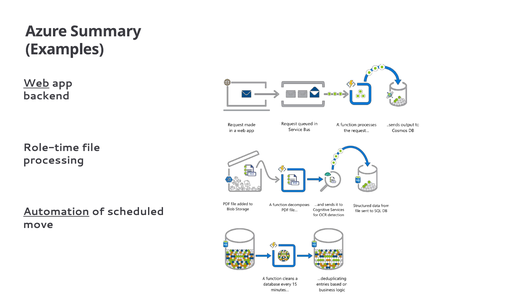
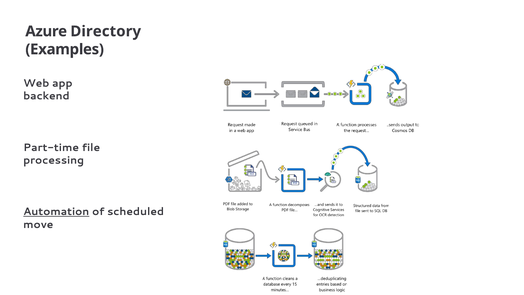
Summary: Summary -> Directory
Web underline: present -> none
Role-time: Role-time -> Part-time
